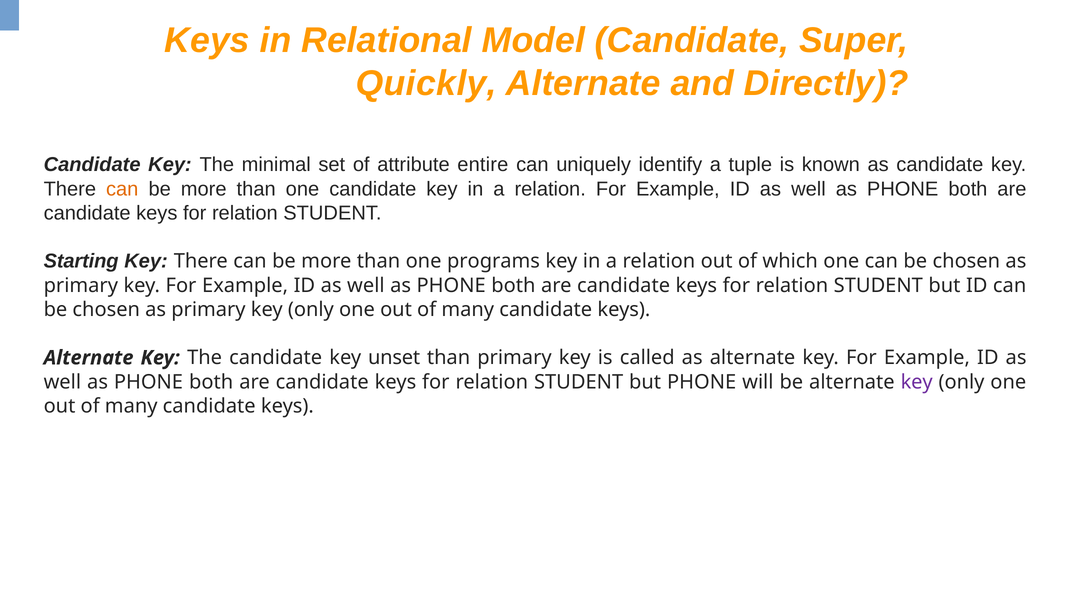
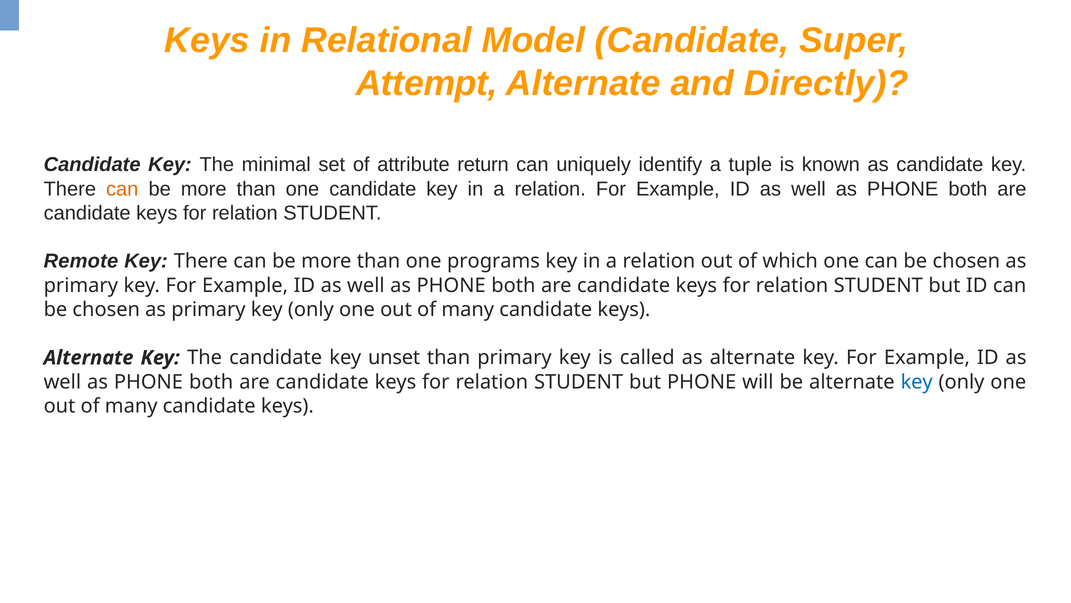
Quickly: Quickly -> Attempt
entire: entire -> return
Starting: Starting -> Remote
key at (917, 382) colour: purple -> blue
